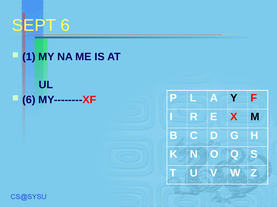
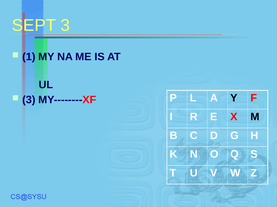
SEPT 6: 6 -> 3
6 at (29, 100): 6 -> 3
